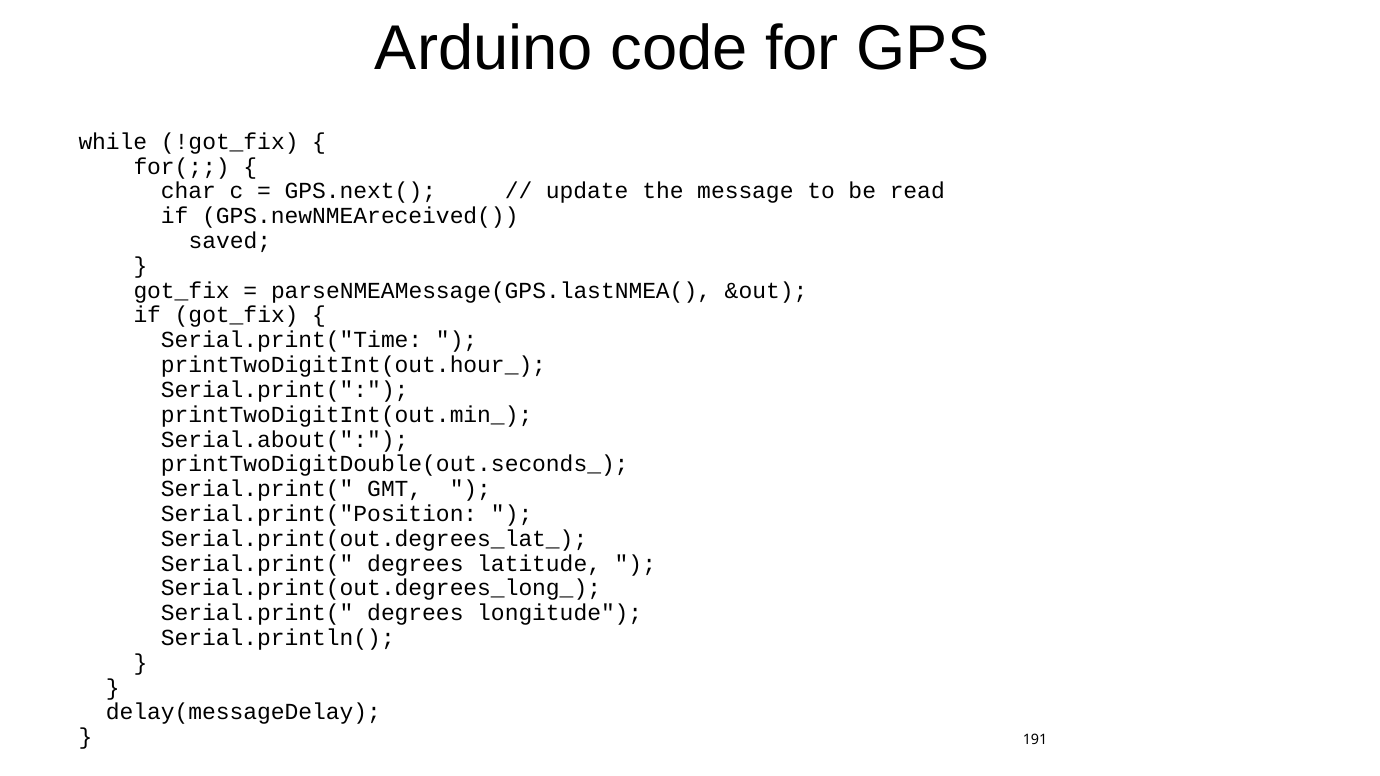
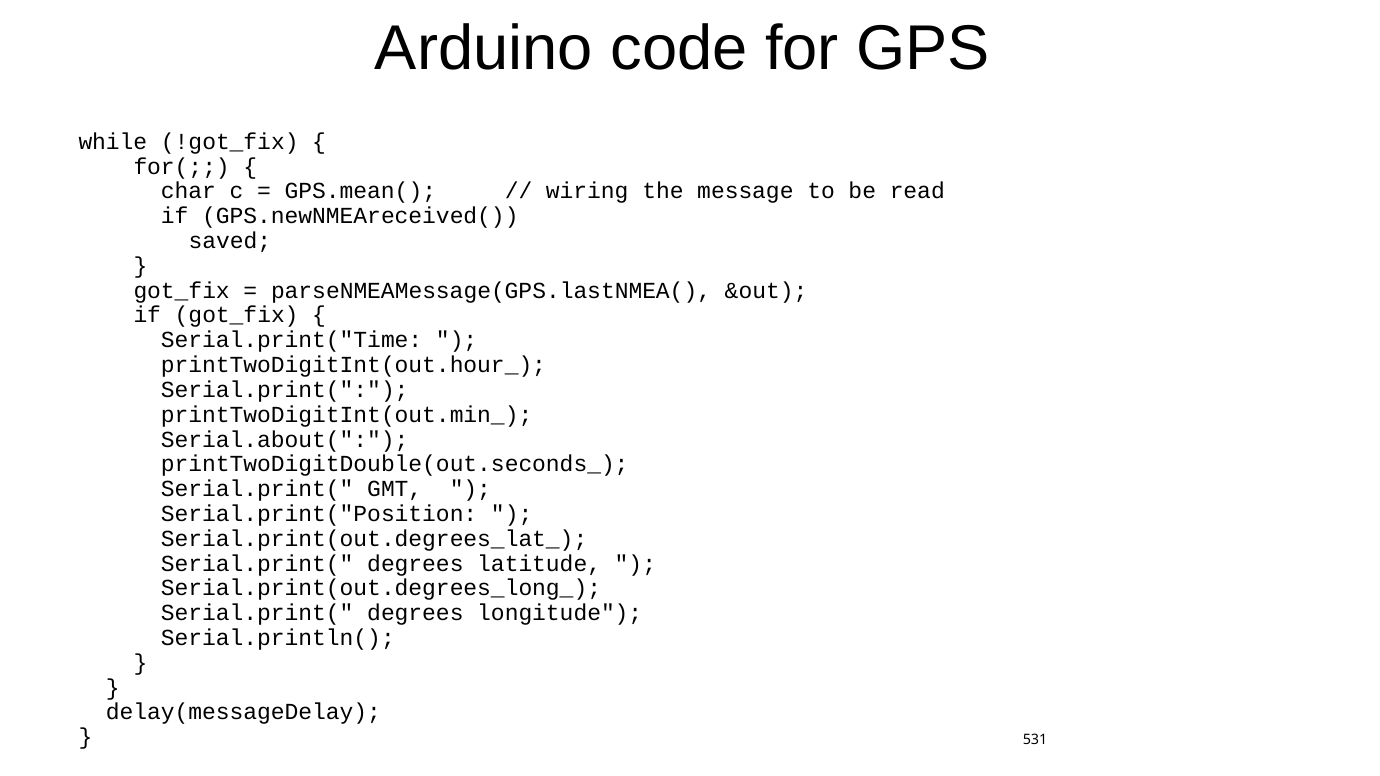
GPS.next(: GPS.next( -> GPS.mean(
update: update -> wiring
191: 191 -> 531
